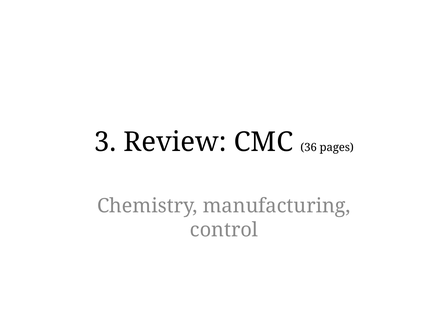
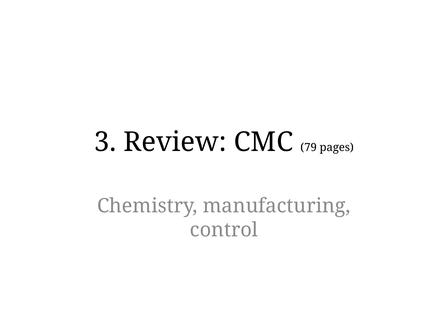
36: 36 -> 79
